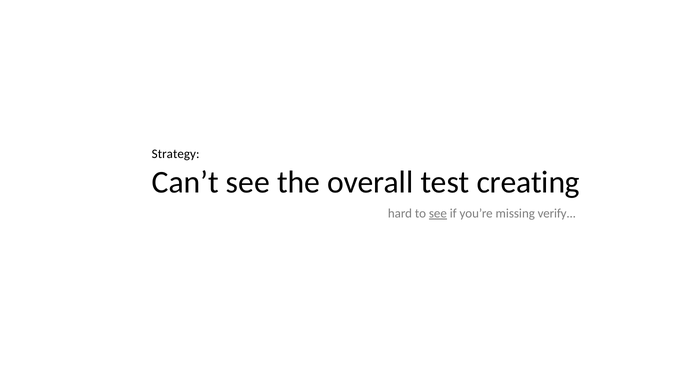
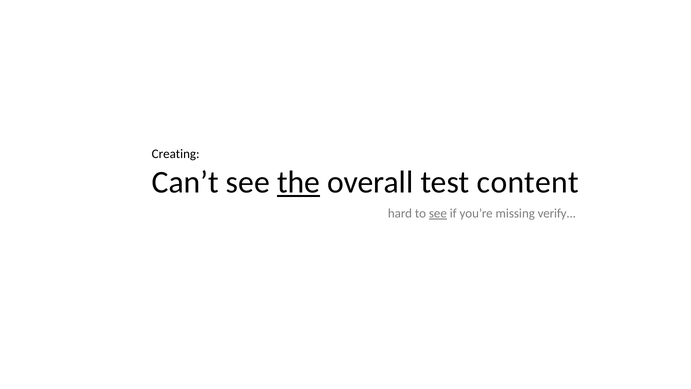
Strategy: Strategy -> Creating
the underline: none -> present
creating: creating -> content
